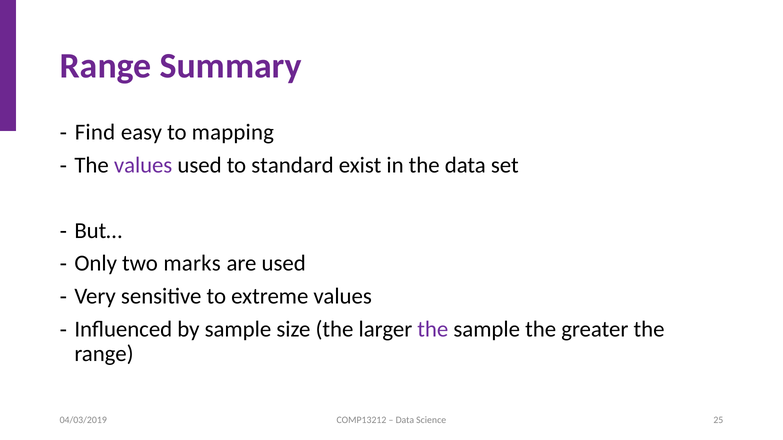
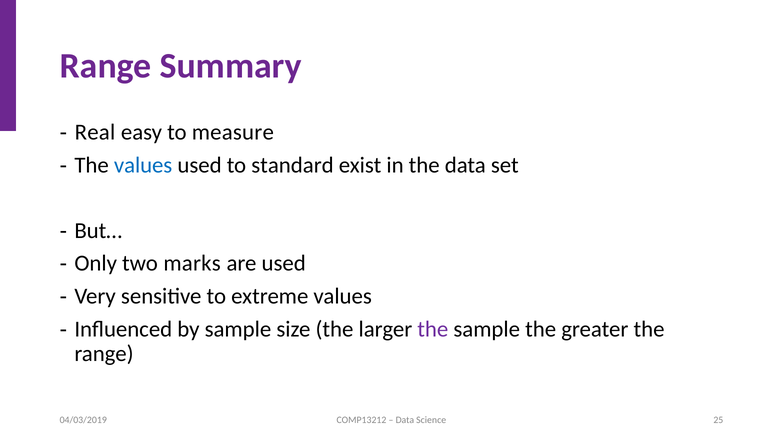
Find: Find -> Real
mapping: mapping -> measure
values at (143, 165) colour: purple -> blue
